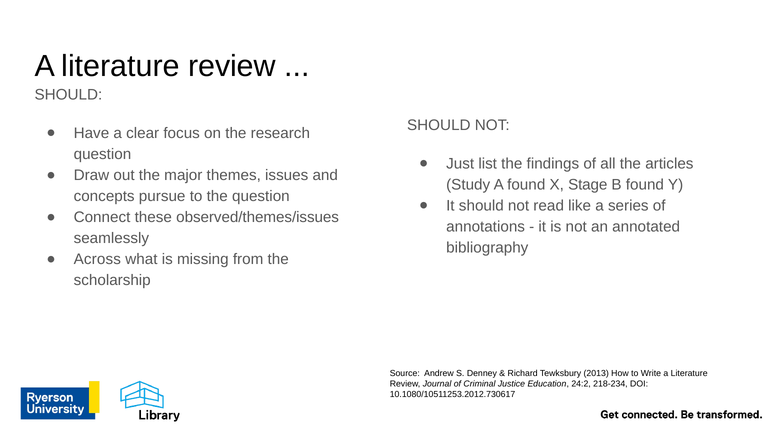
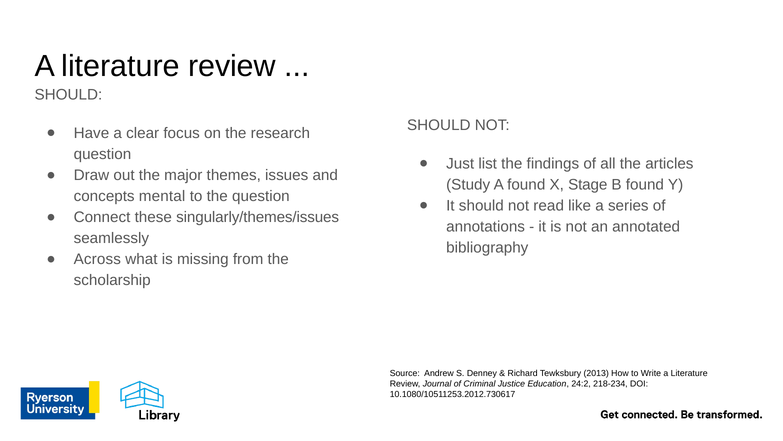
pursue: pursue -> mental
observed/themes/issues: observed/themes/issues -> singularly/themes/issues
